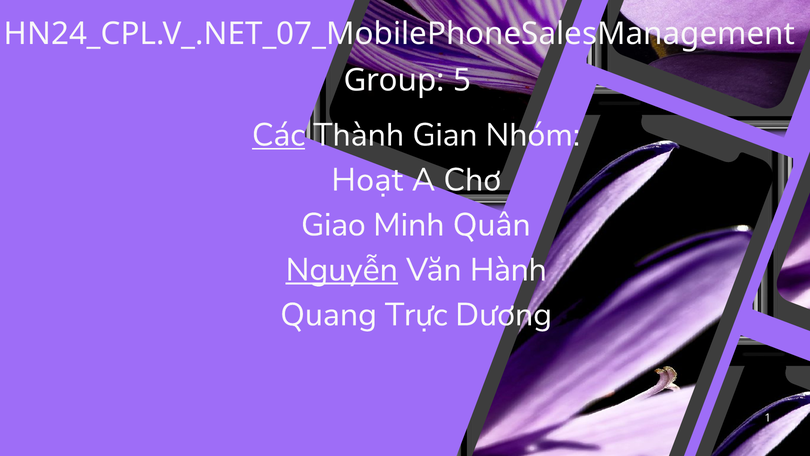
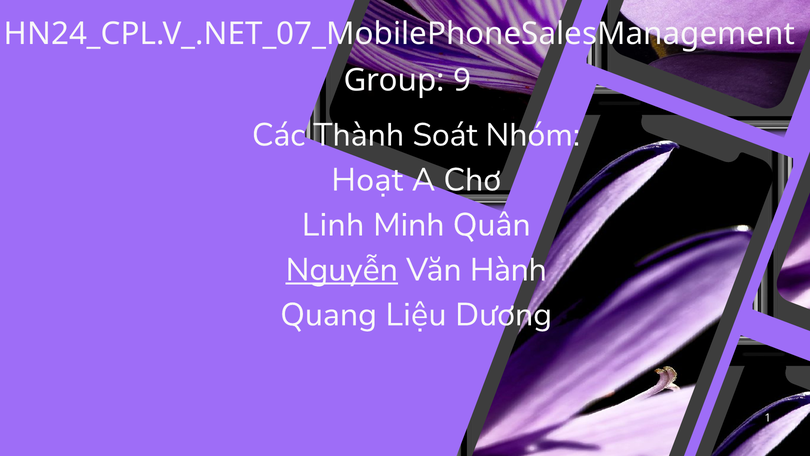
5: 5 -> 9
Các underline: present -> none
Gian: Gian -> Soát
Giao: Giao -> Linh
Trực: Trực -> Liệu
